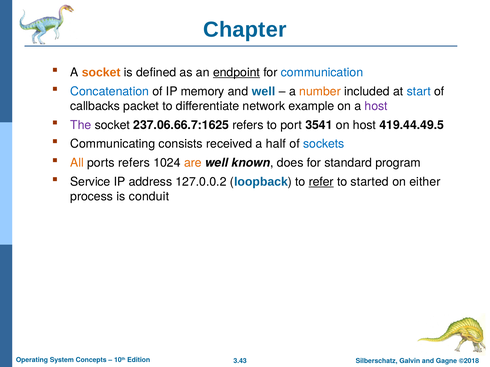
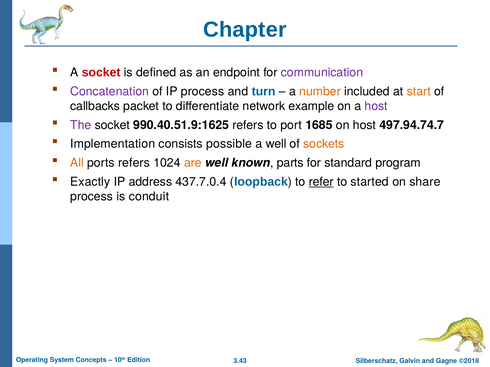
socket at (101, 73) colour: orange -> red
endpoint underline: present -> none
communication colour: blue -> purple
Concatenation colour: blue -> purple
IP memory: memory -> process
and well: well -> turn
start colour: blue -> orange
237.06.66.7:1625: 237.06.66.7:1625 -> 990.40.51.9:1625
3541: 3541 -> 1685
419.44.49.5: 419.44.49.5 -> 497.94.74.7
Communicating: Communicating -> Implementation
received: received -> possible
a half: half -> well
sockets colour: blue -> orange
does: does -> parts
Service: Service -> Exactly
127.0.0.2: 127.0.0.2 -> 437.7.0.4
either: either -> share
